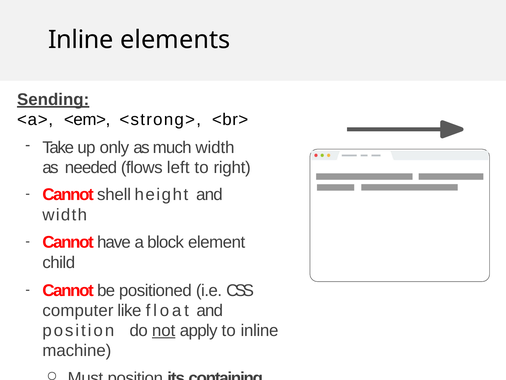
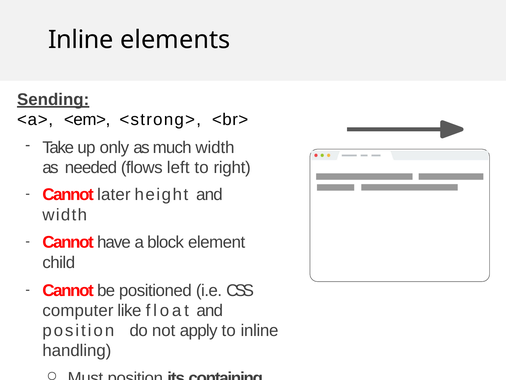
shell: shell -> later
not underline: present -> none
machine: machine -> handling
